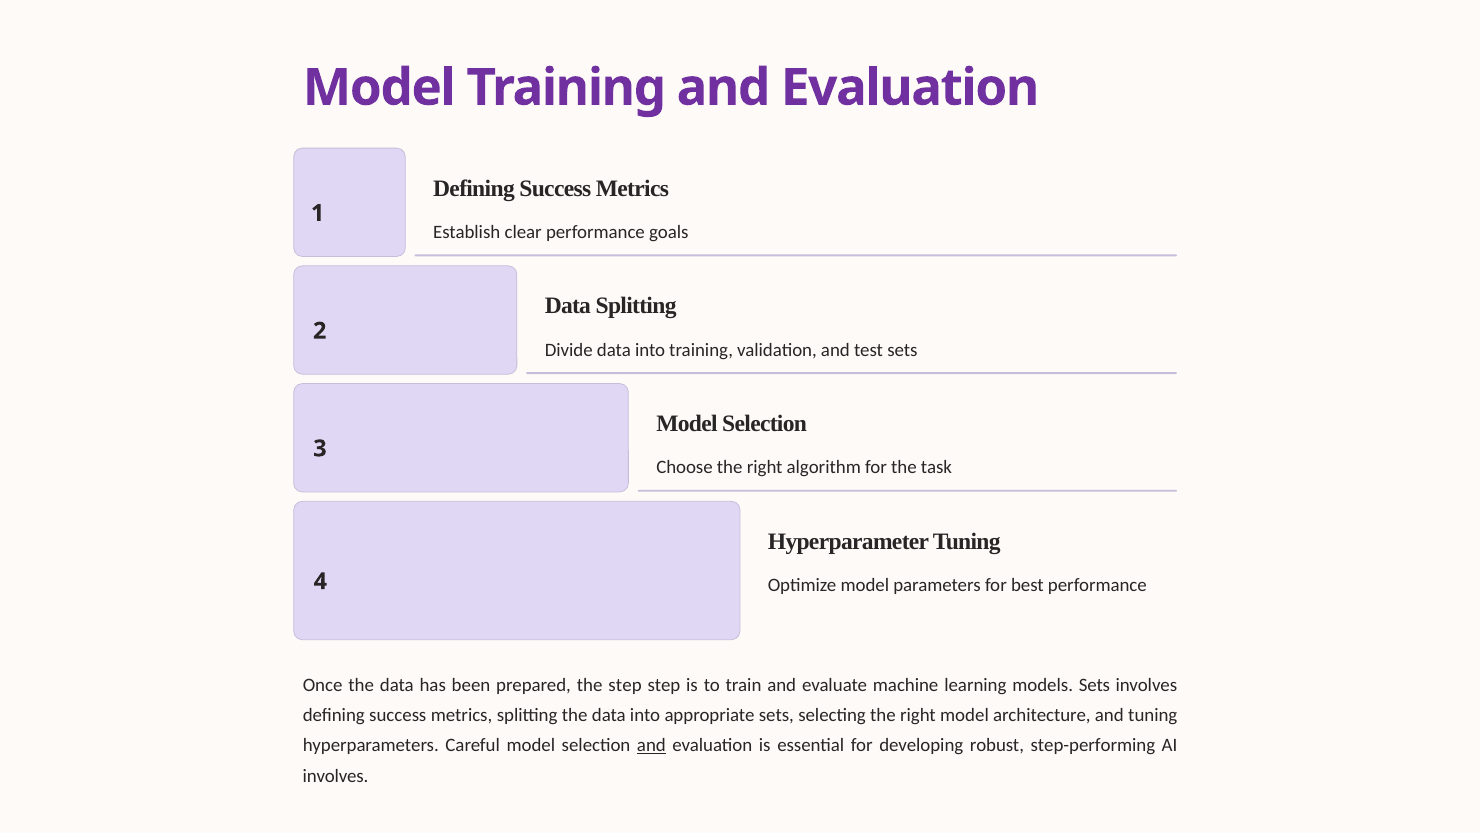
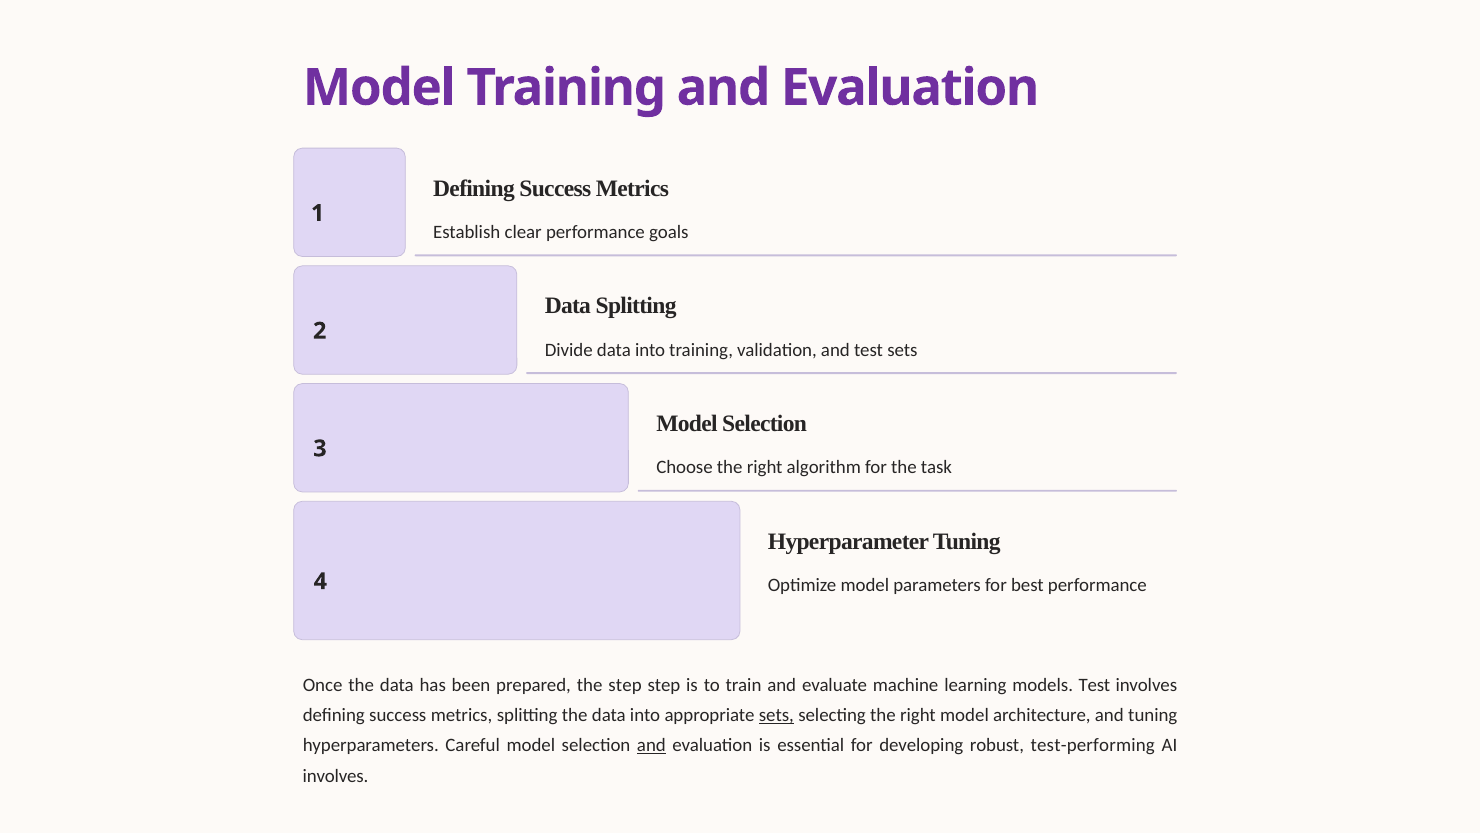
models Sets: Sets -> Test
sets at (776, 715) underline: none -> present
step-performing: step-performing -> test-performing
